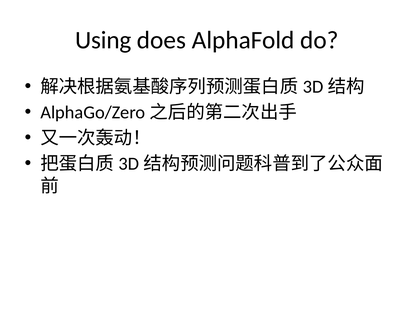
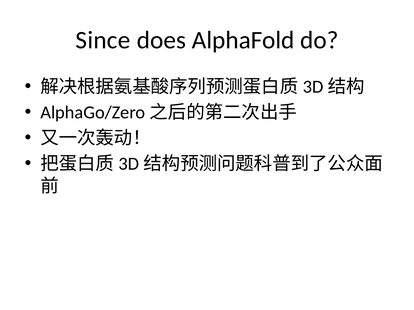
Using: Using -> Since
